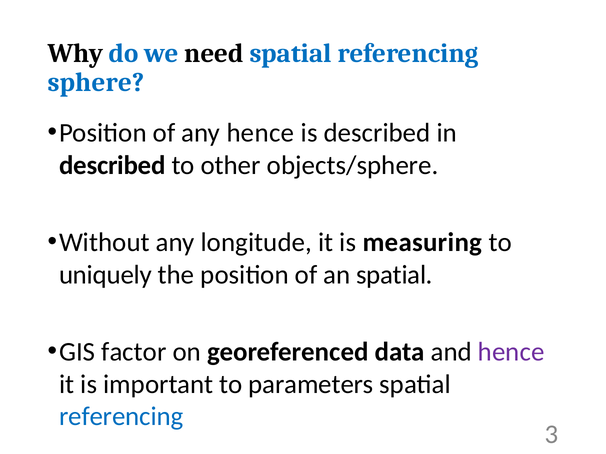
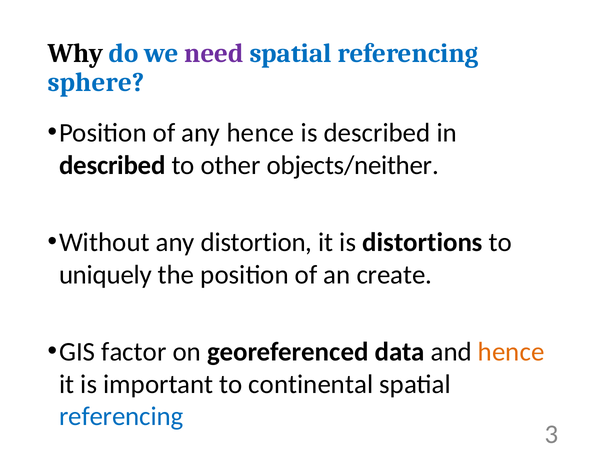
need colour: black -> purple
objects/sphere: objects/sphere -> objects/neither
longitude: longitude -> distortion
measuring: measuring -> distortions
an spatial: spatial -> create
hence at (511, 352) colour: purple -> orange
parameters: parameters -> continental
